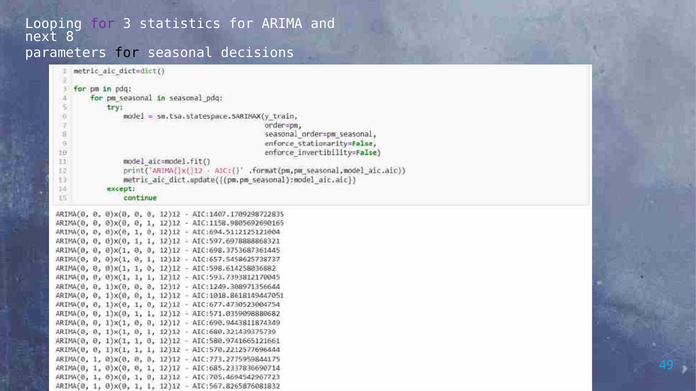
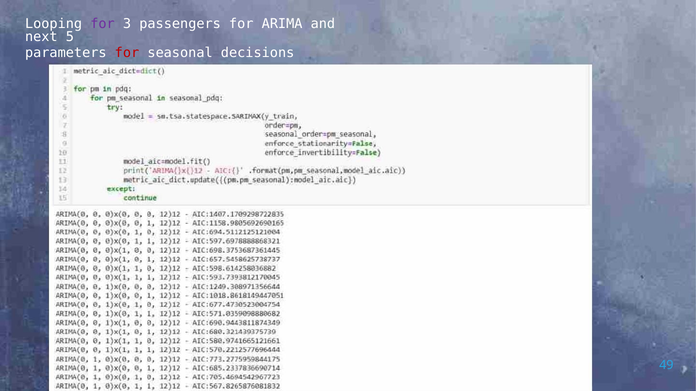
statistics: statistics -> passengers
8: 8 -> 5
for at (127, 53) colour: black -> red
